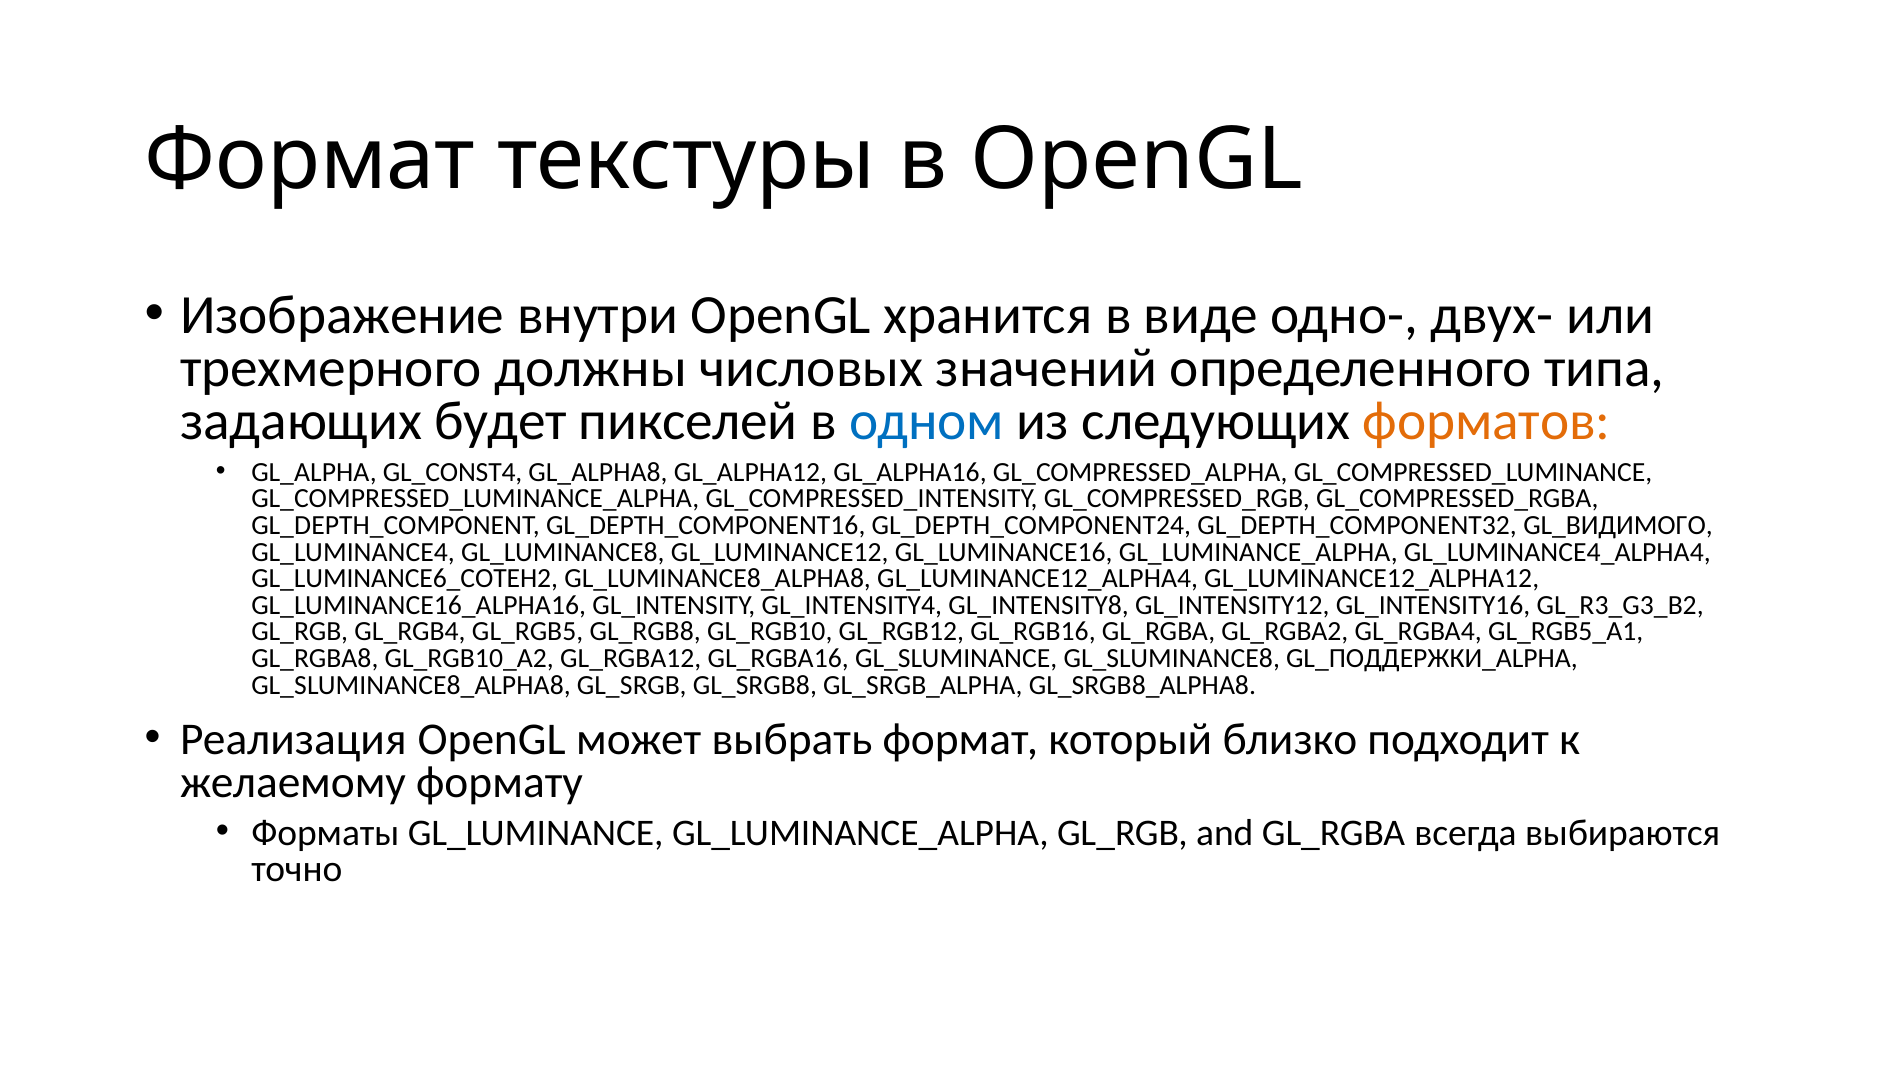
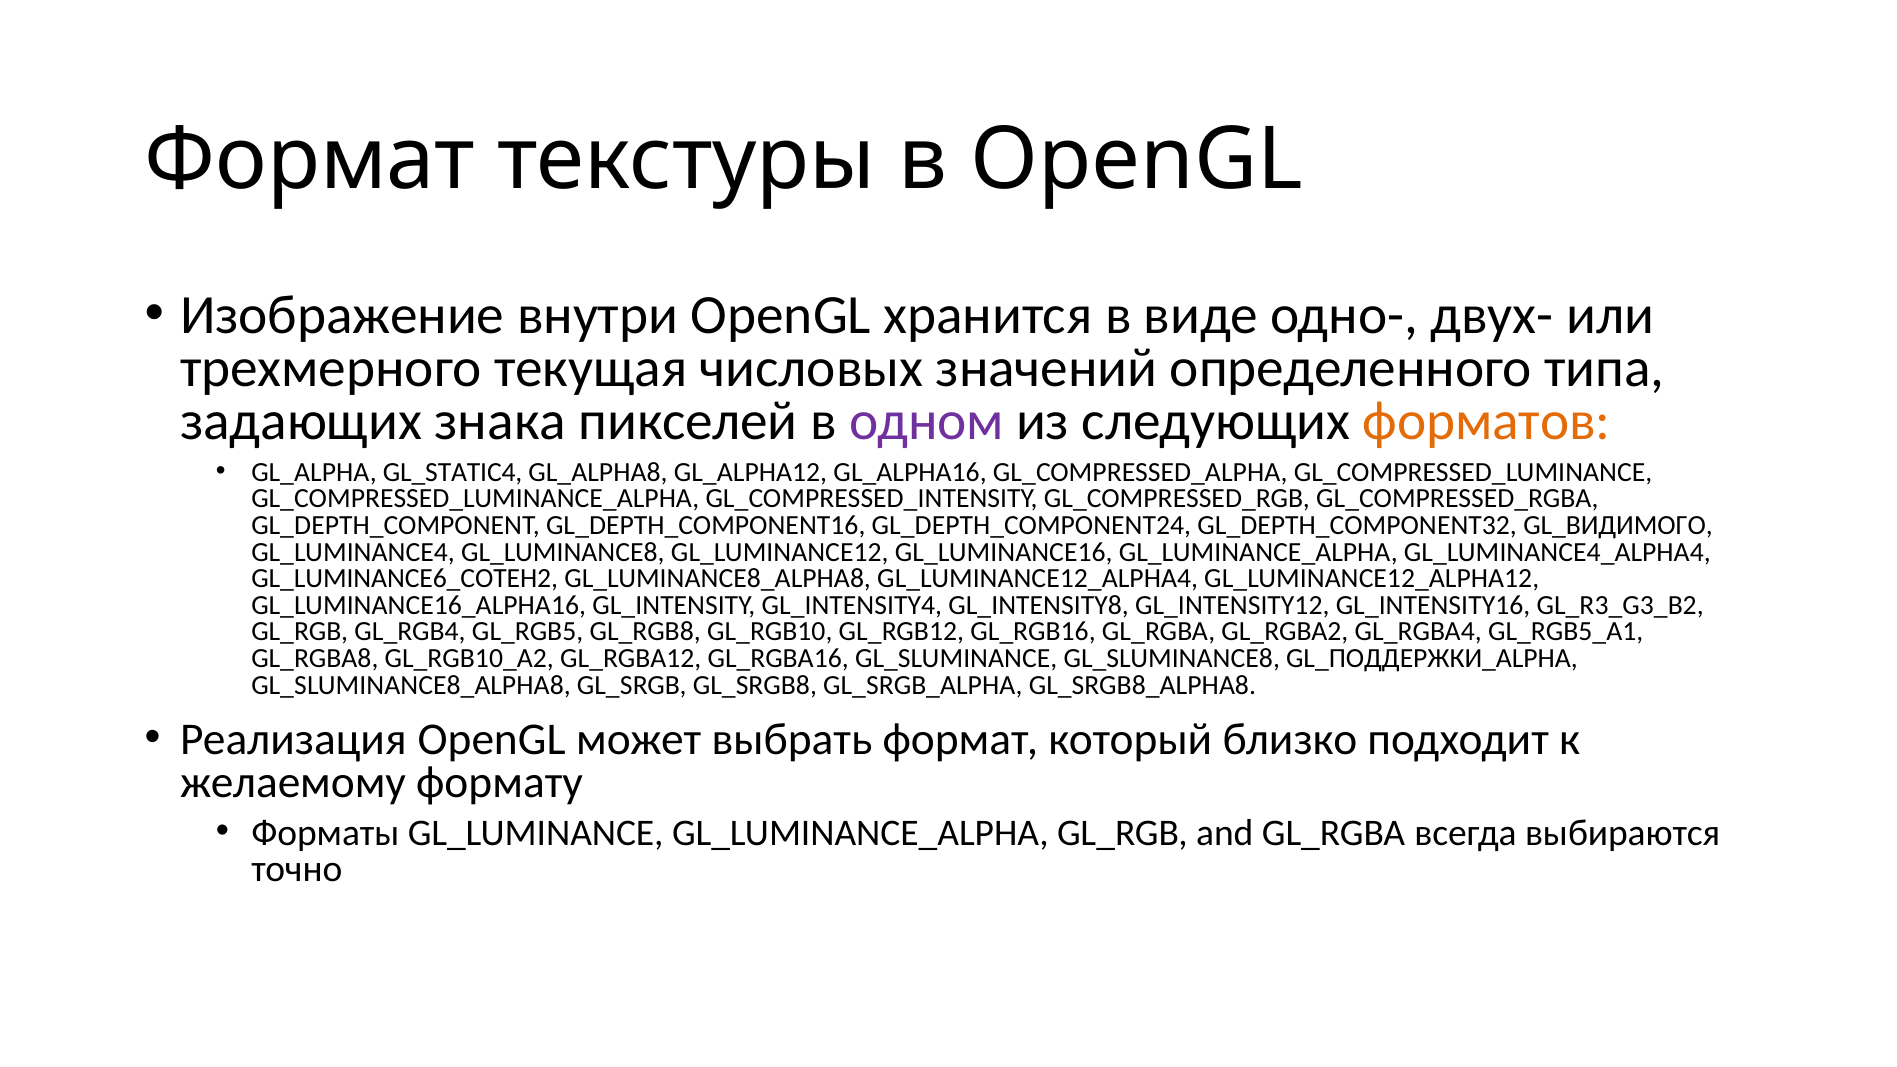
должны: должны -> текущая
будет: будет -> знака
одном colour: blue -> purple
GL_CONST4: GL_CONST4 -> GL_STATIC4
